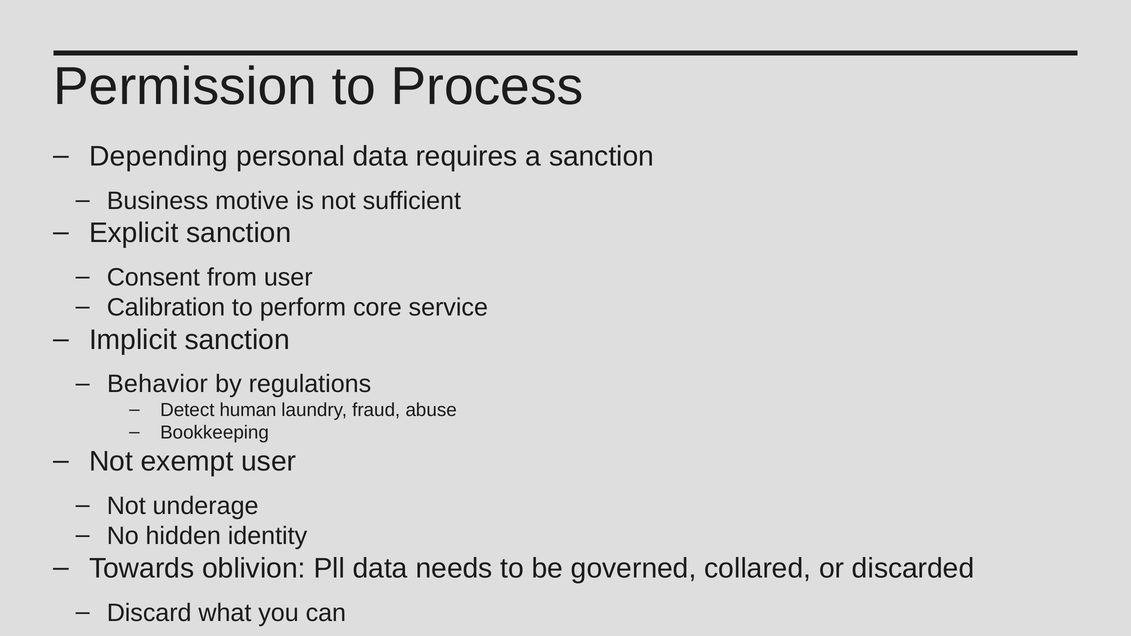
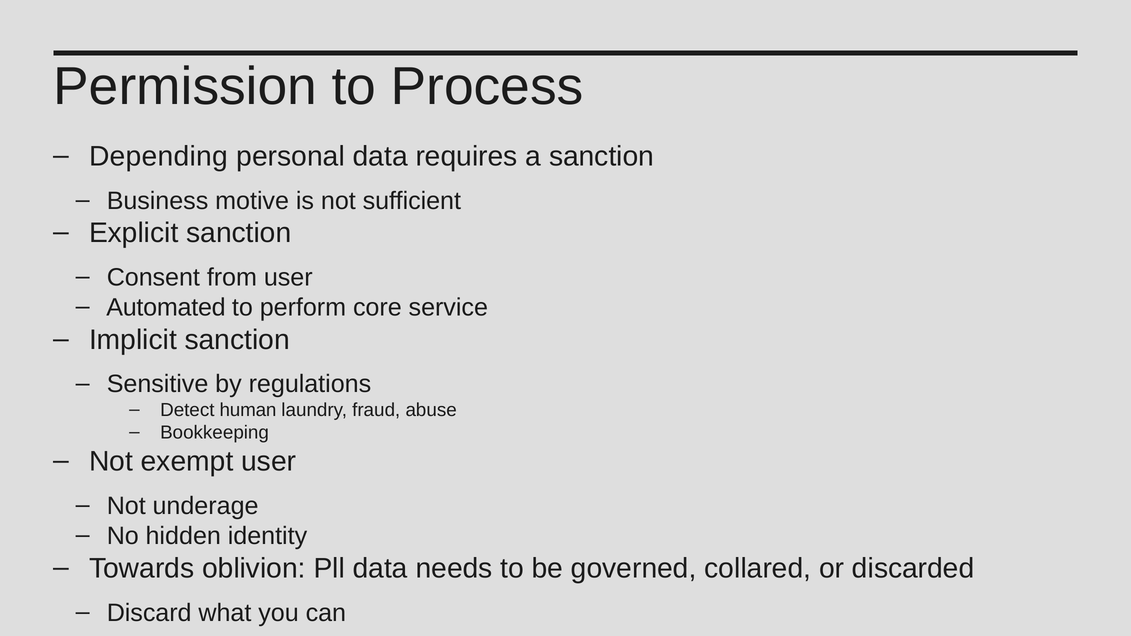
Calibration: Calibration -> Automated
Behavior: Behavior -> Sensitive
